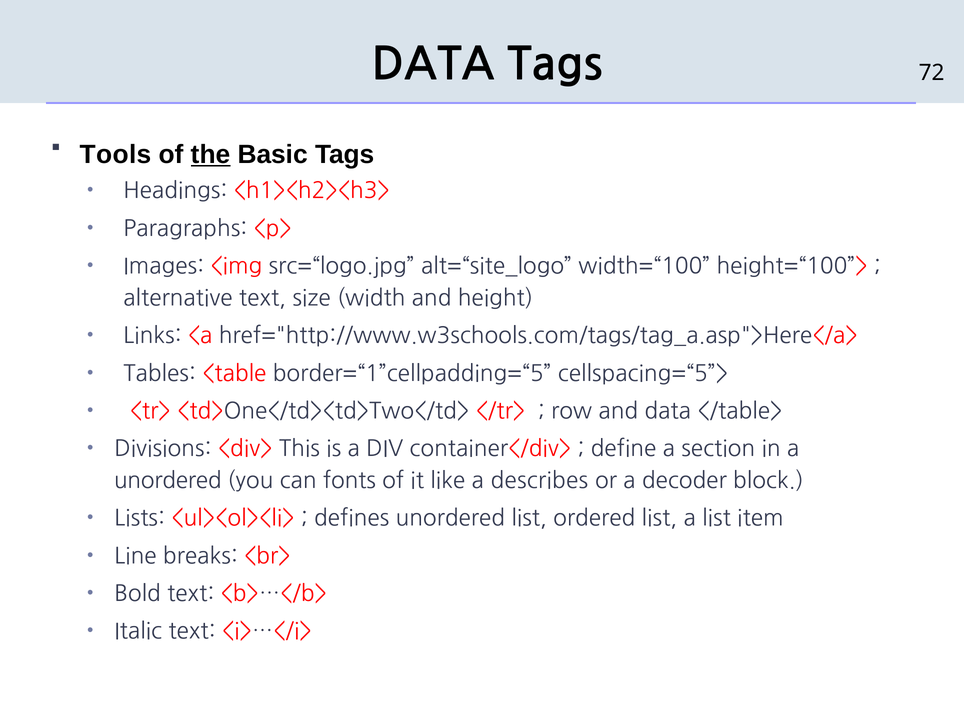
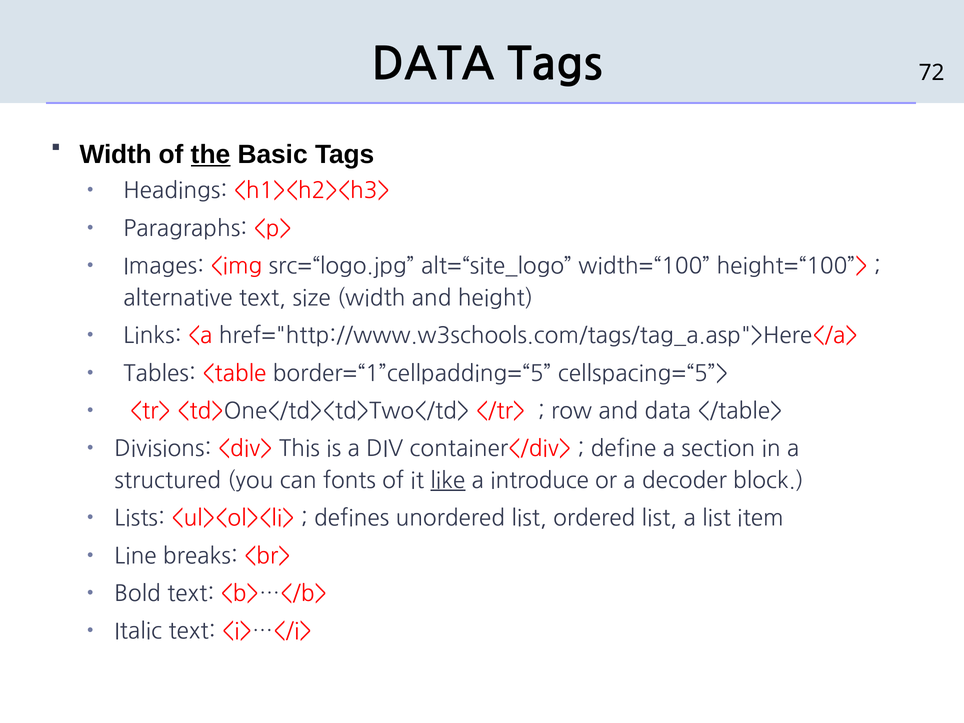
Tools at (116, 154): Tools -> Width
unordered at (168, 481): unordered -> structured
like underline: none -> present
describes: describes -> introduce
